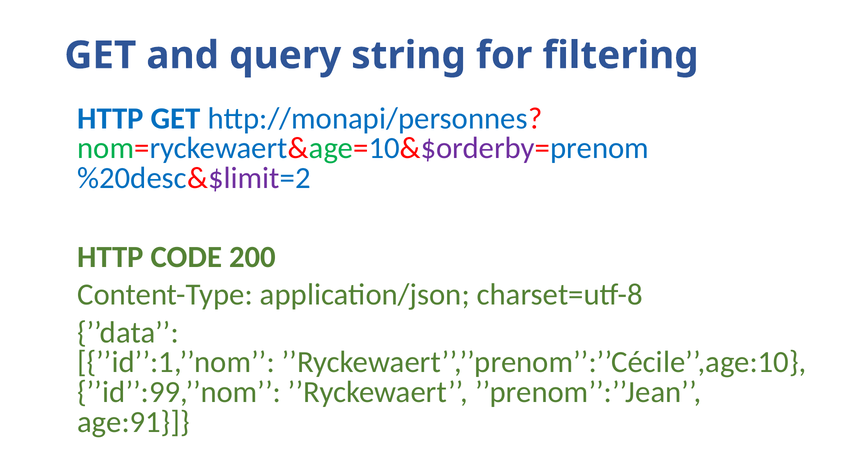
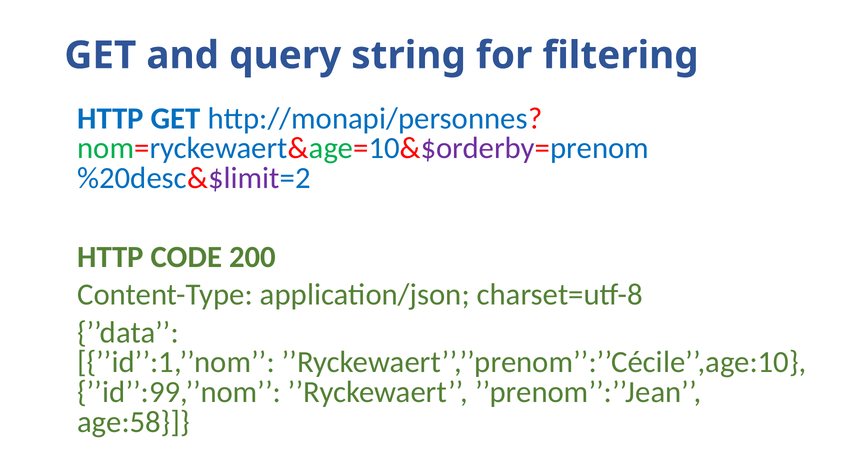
age:91: age:91 -> age:58
